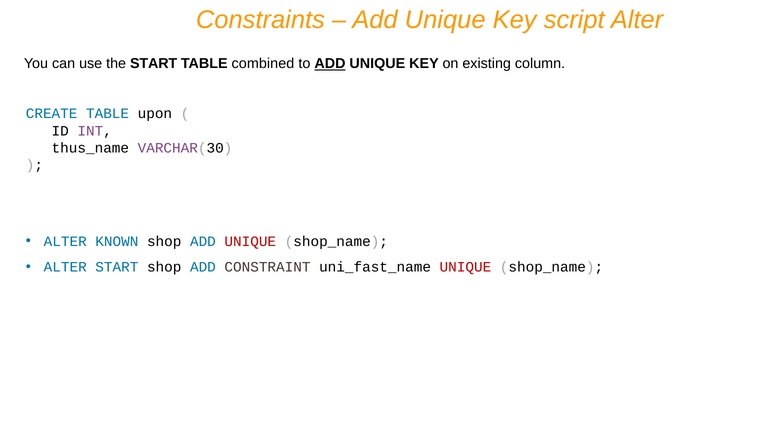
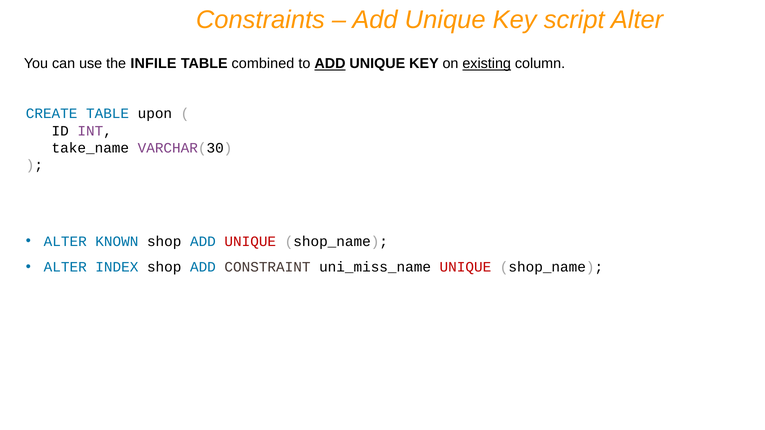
the START: START -> INFILE
existing underline: none -> present
thus_name: thus_name -> take_name
ALTER START: START -> INDEX
uni_fast_name: uni_fast_name -> uni_miss_name
